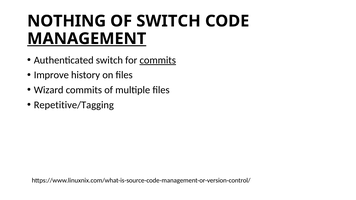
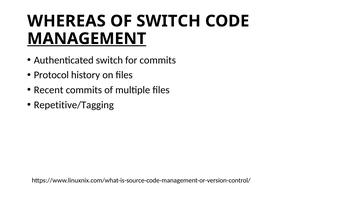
NOTHING: NOTHING -> WHEREAS
commits at (158, 60) underline: present -> none
Improve: Improve -> Protocol
Wizard: Wizard -> Recent
